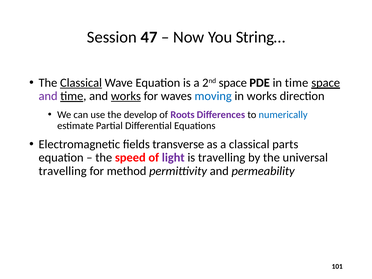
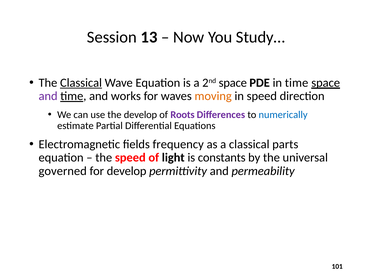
47: 47 -> 13
String…: String… -> Study…
works at (126, 96) underline: present -> none
moving colour: blue -> orange
in works: works -> speed
transverse: transverse -> frequency
light colour: purple -> black
is travelling: travelling -> constants
travelling at (63, 171): travelling -> governed
for method: method -> develop
